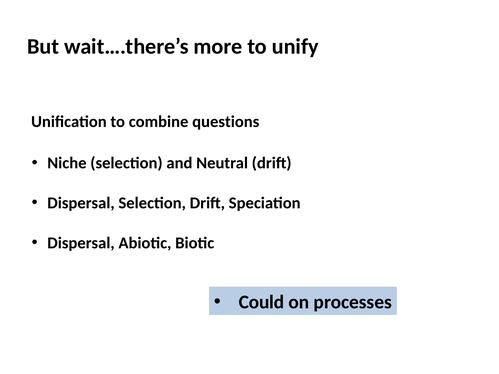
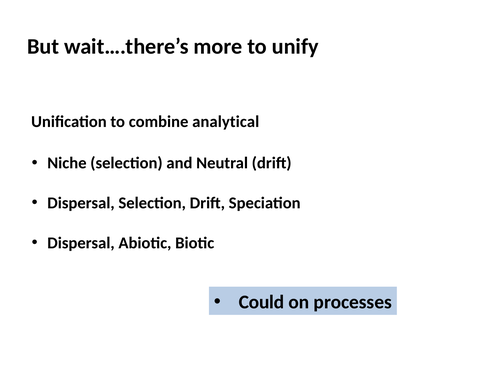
questions: questions -> analytical
